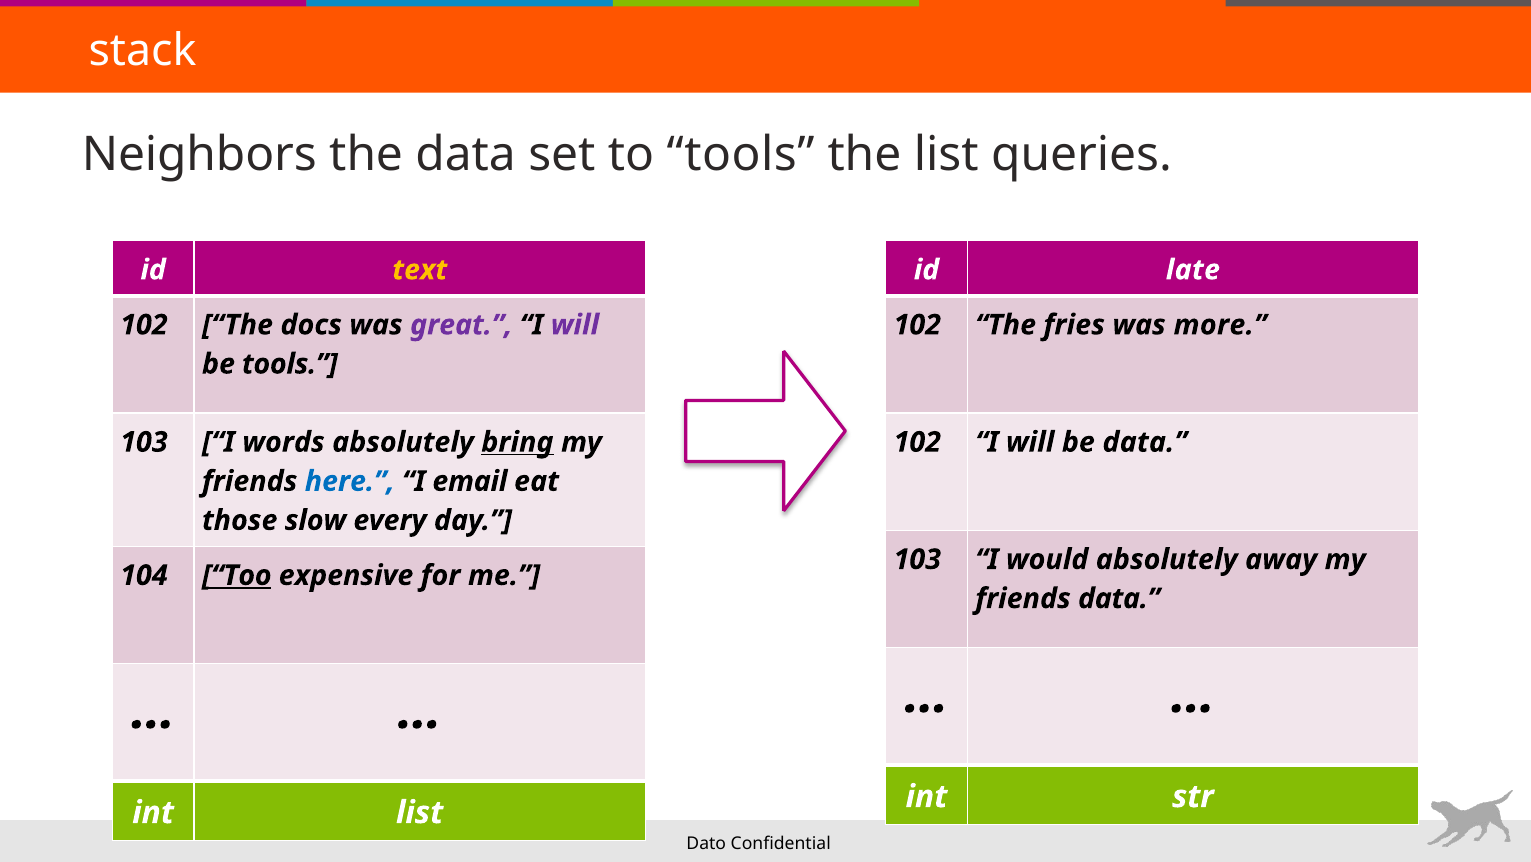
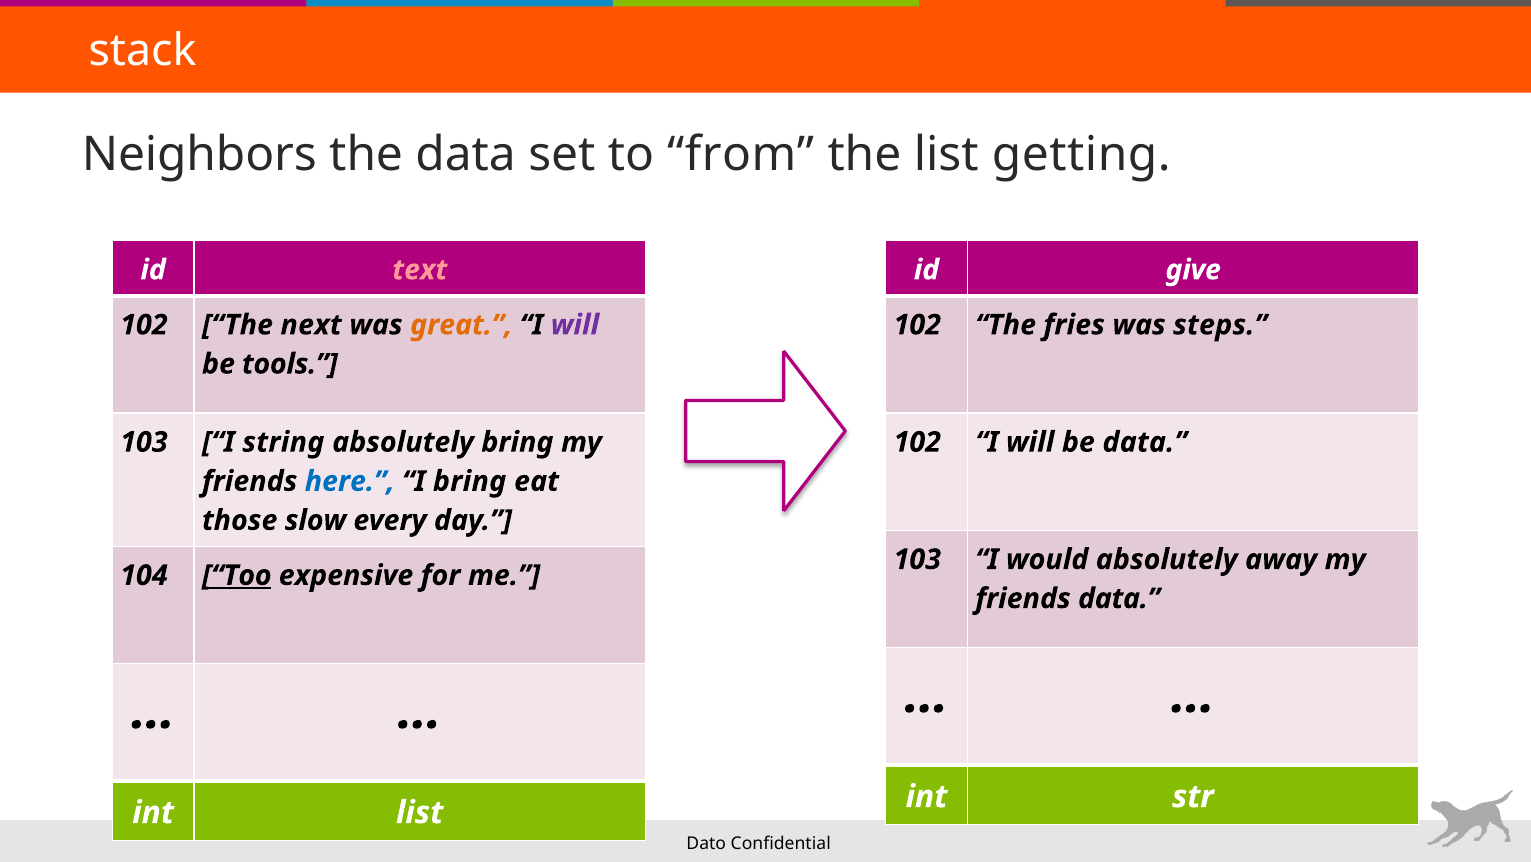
to tools: tools -> from
queries: queries -> getting
text colour: yellow -> pink
late: late -> give
docs: docs -> next
great colour: purple -> orange
more: more -> steps
words: words -> string
bring at (517, 442) underline: present -> none
I email: email -> bring
